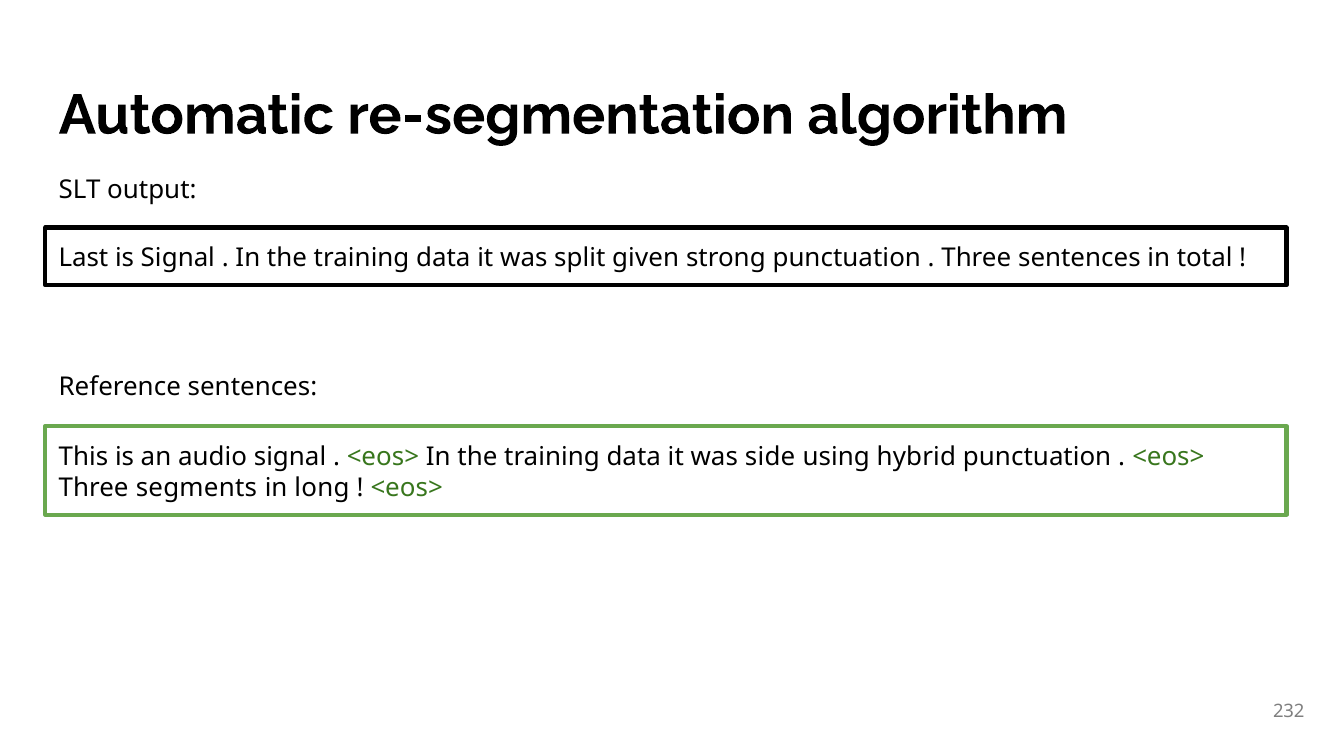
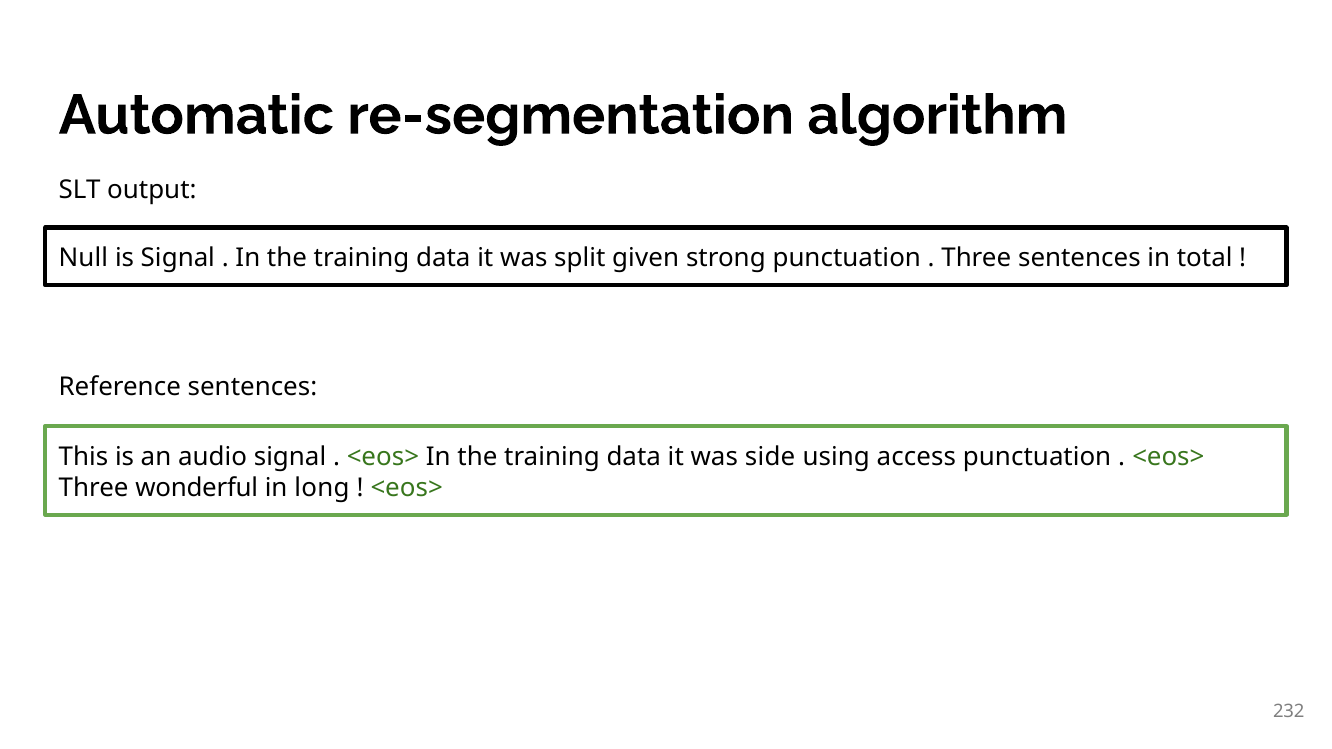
Last: Last -> Null
hybrid: hybrid -> access
segments: segments -> wonderful
